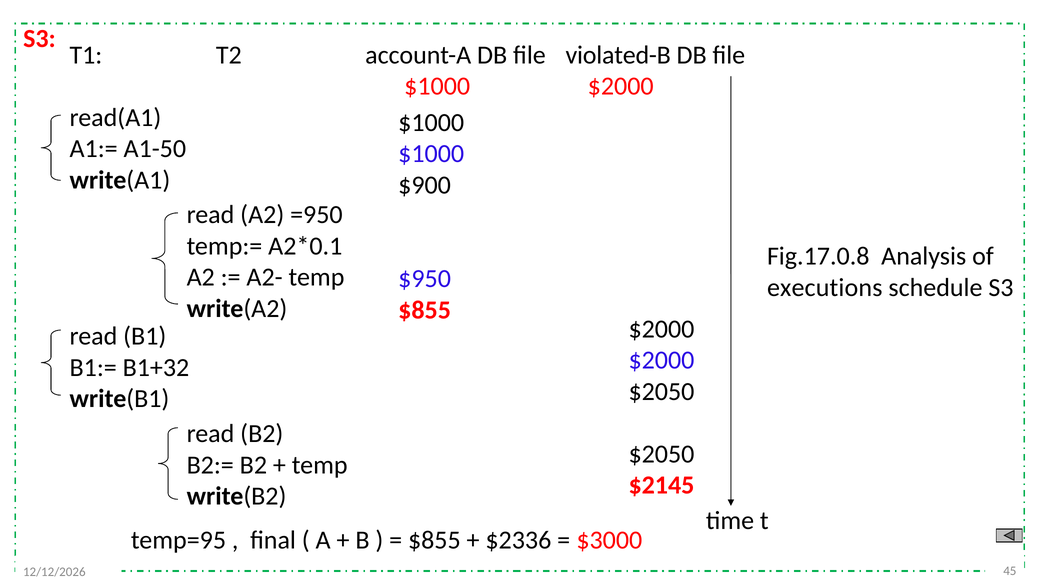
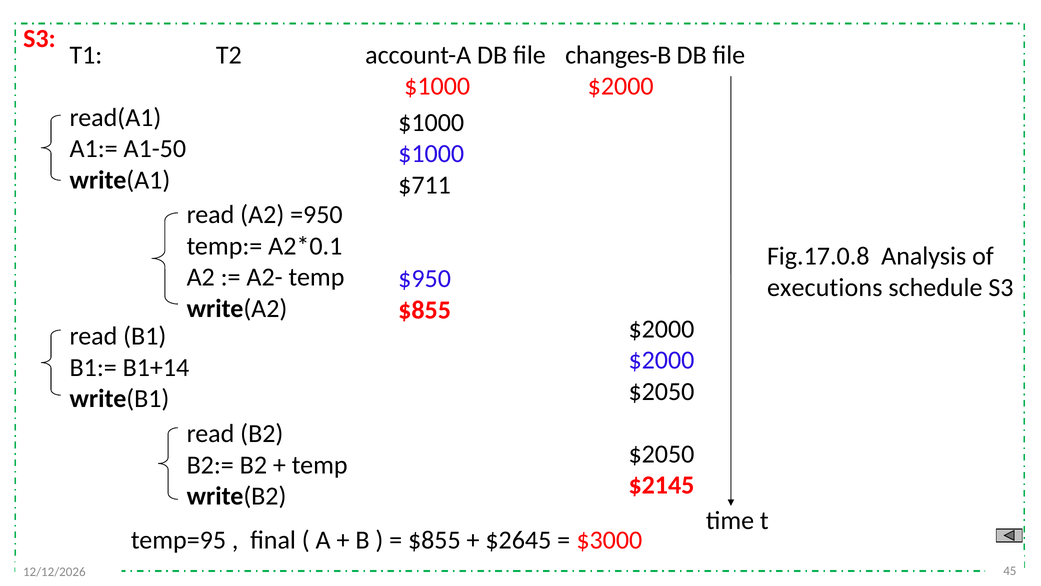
violated-B: violated-B -> changes-B
$900: $900 -> $711
B1+32: B1+32 -> B1+14
$2336: $2336 -> $2645
